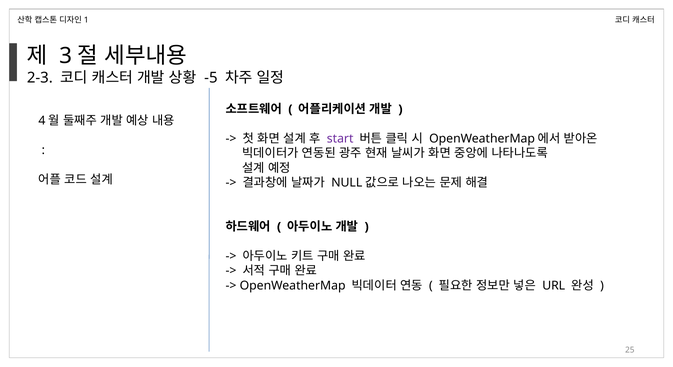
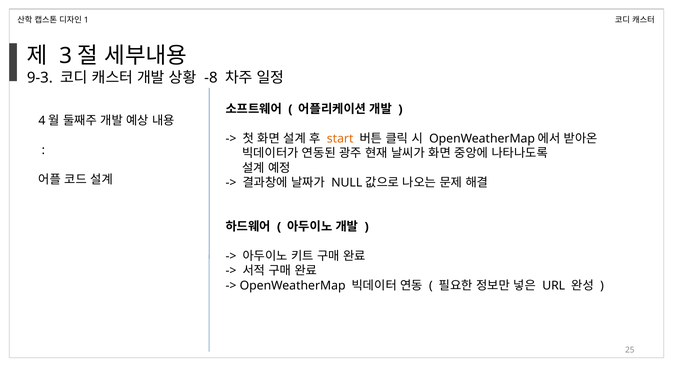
2-3: 2-3 -> 9-3
-5: -5 -> -8
start colour: purple -> orange
